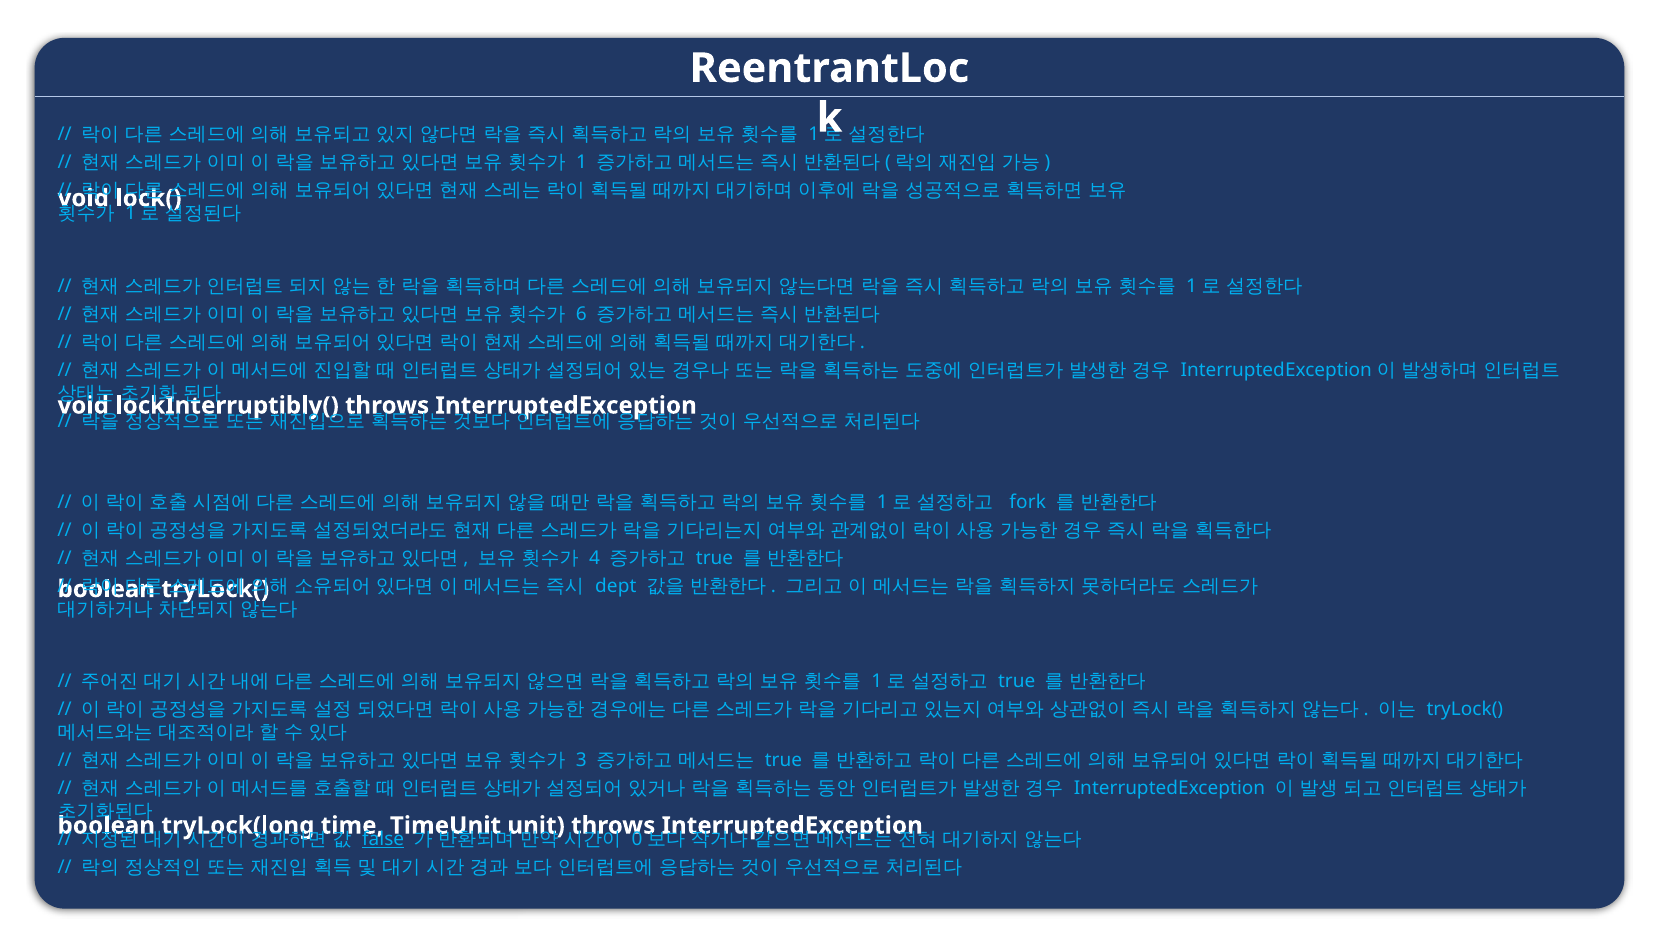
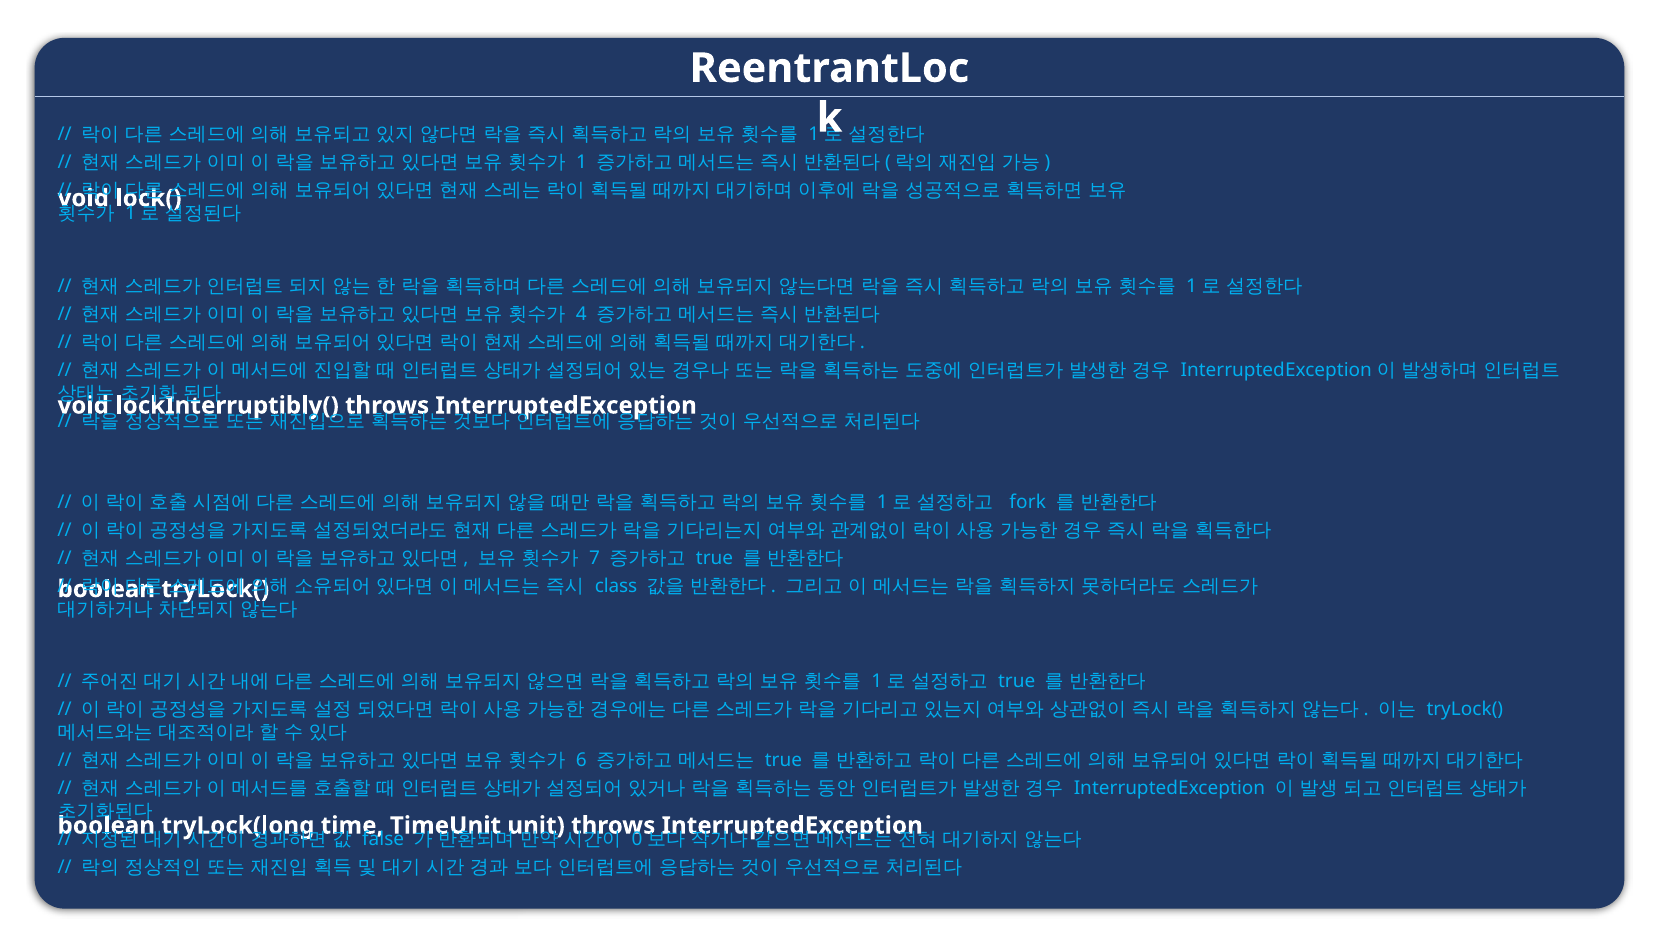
6: 6 -> 4
4: 4 -> 7
dept: dept -> class
3: 3 -> 6
false underline: present -> none
